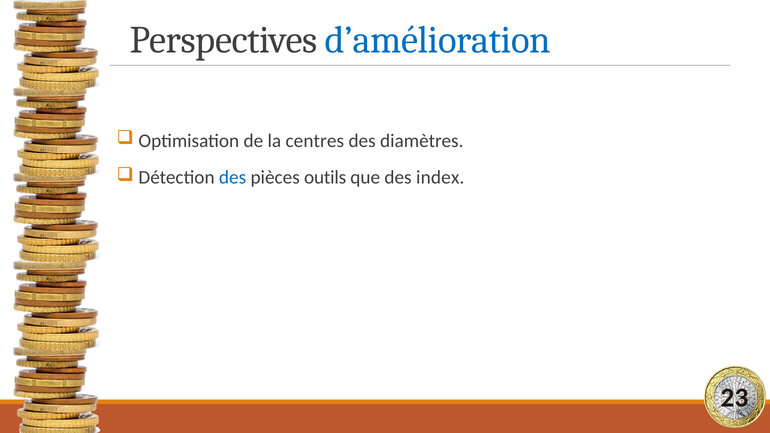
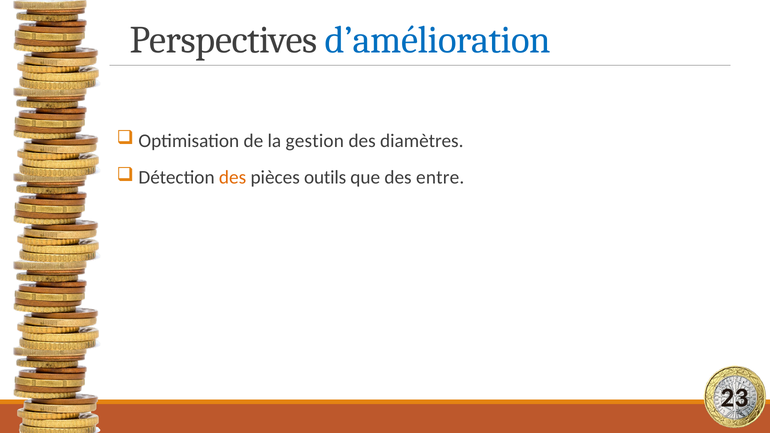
centres: centres -> gestion
des at (233, 178) colour: blue -> orange
index: index -> entre
